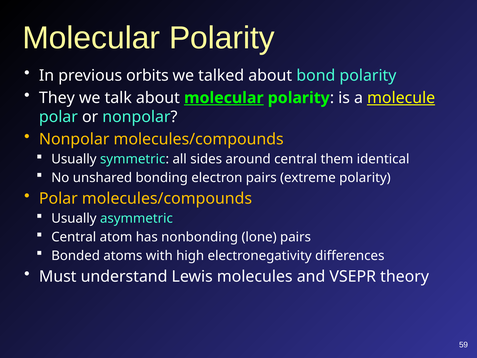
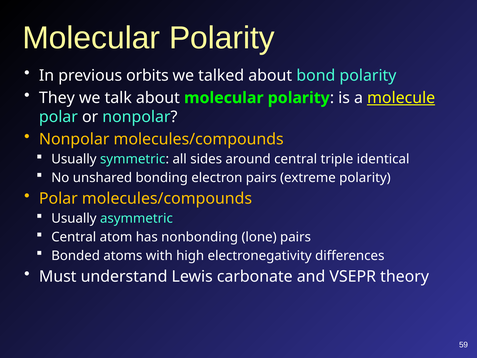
molecular at (224, 98) underline: present -> none
them: them -> triple
molecules: molecules -> carbonate
